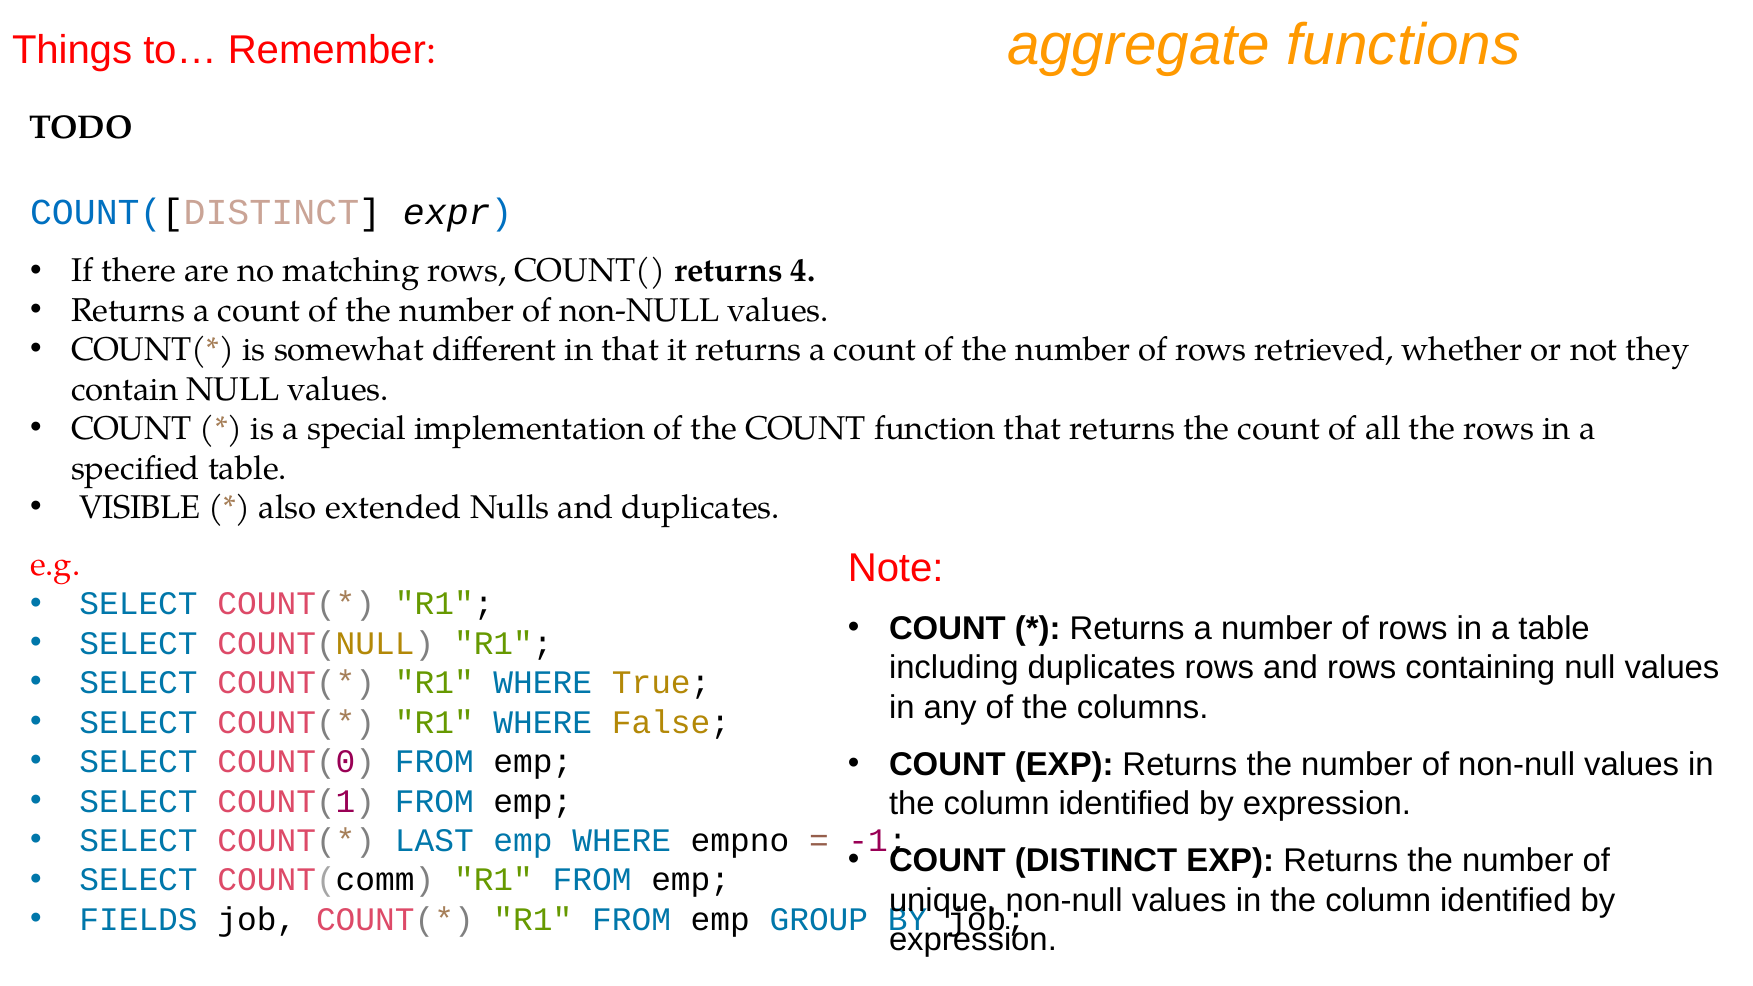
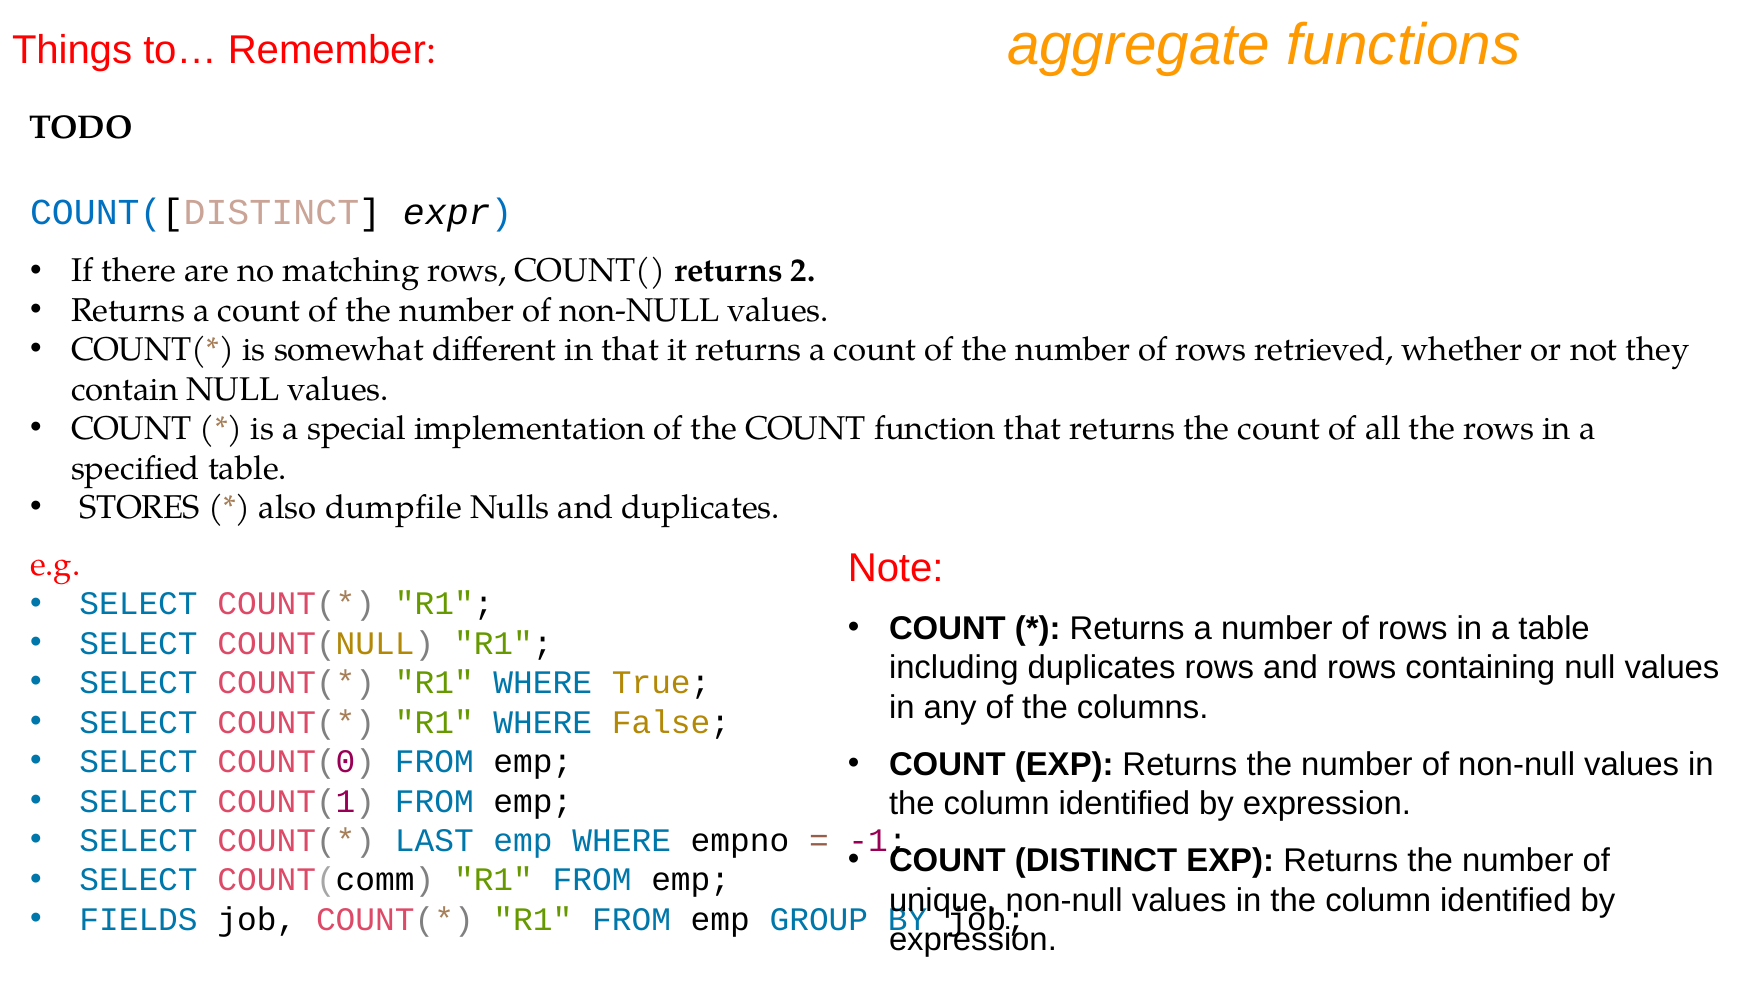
4: 4 -> 2
VISIBLE: VISIBLE -> STORES
extended: extended -> dumpfile
